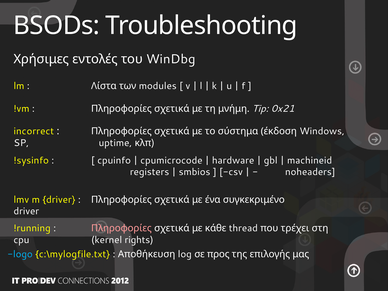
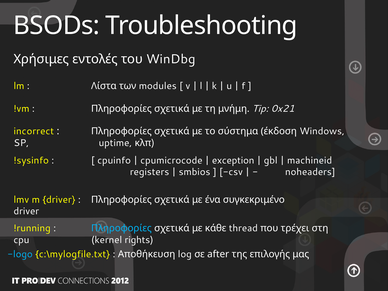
hardware: hardware -> exception
Πληροφορίες at (121, 228) colour: pink -> light blue
προς: προς -> after
